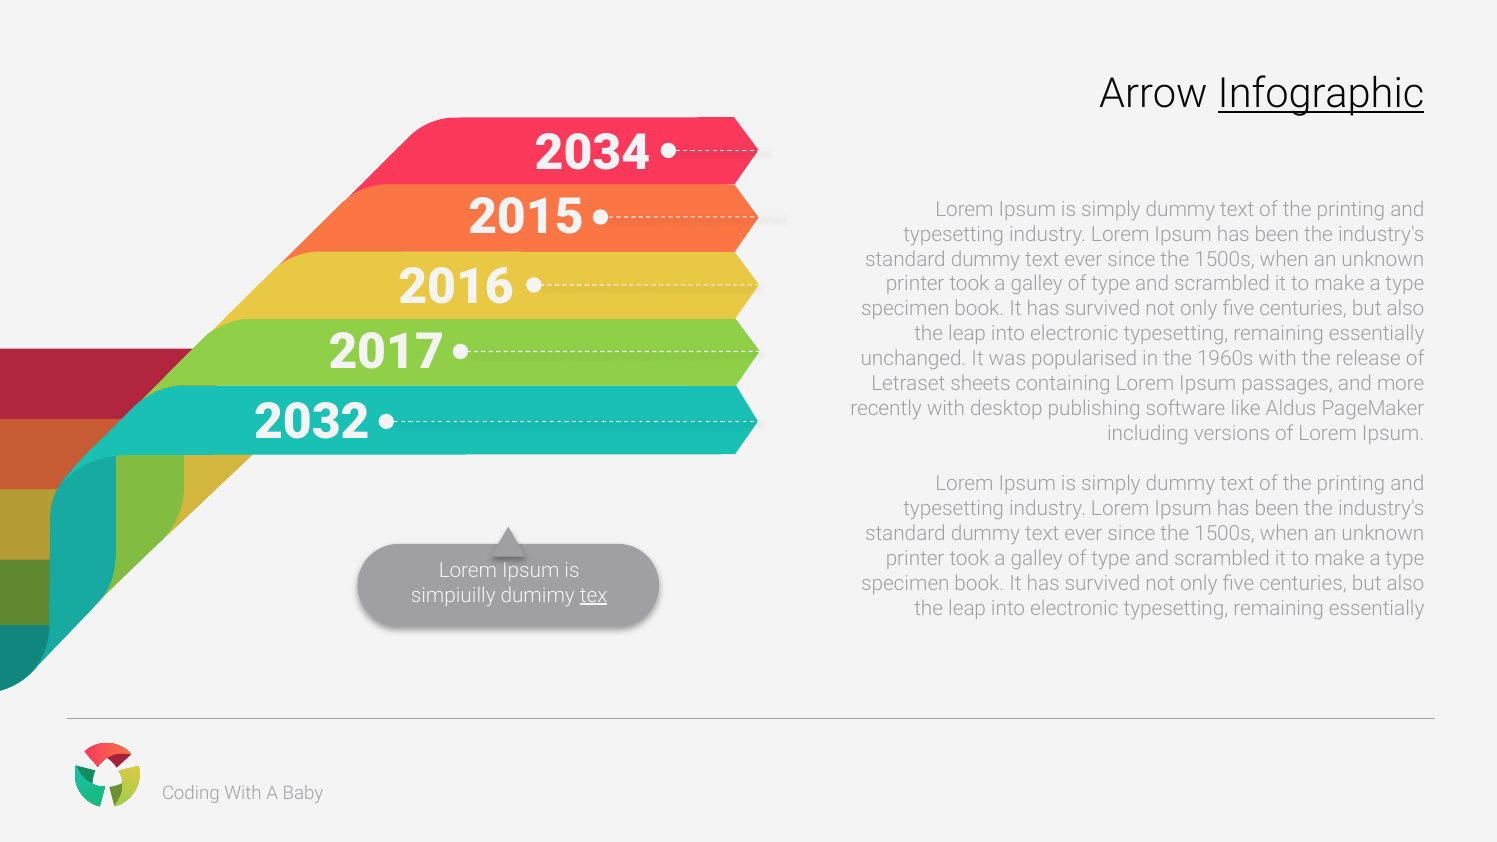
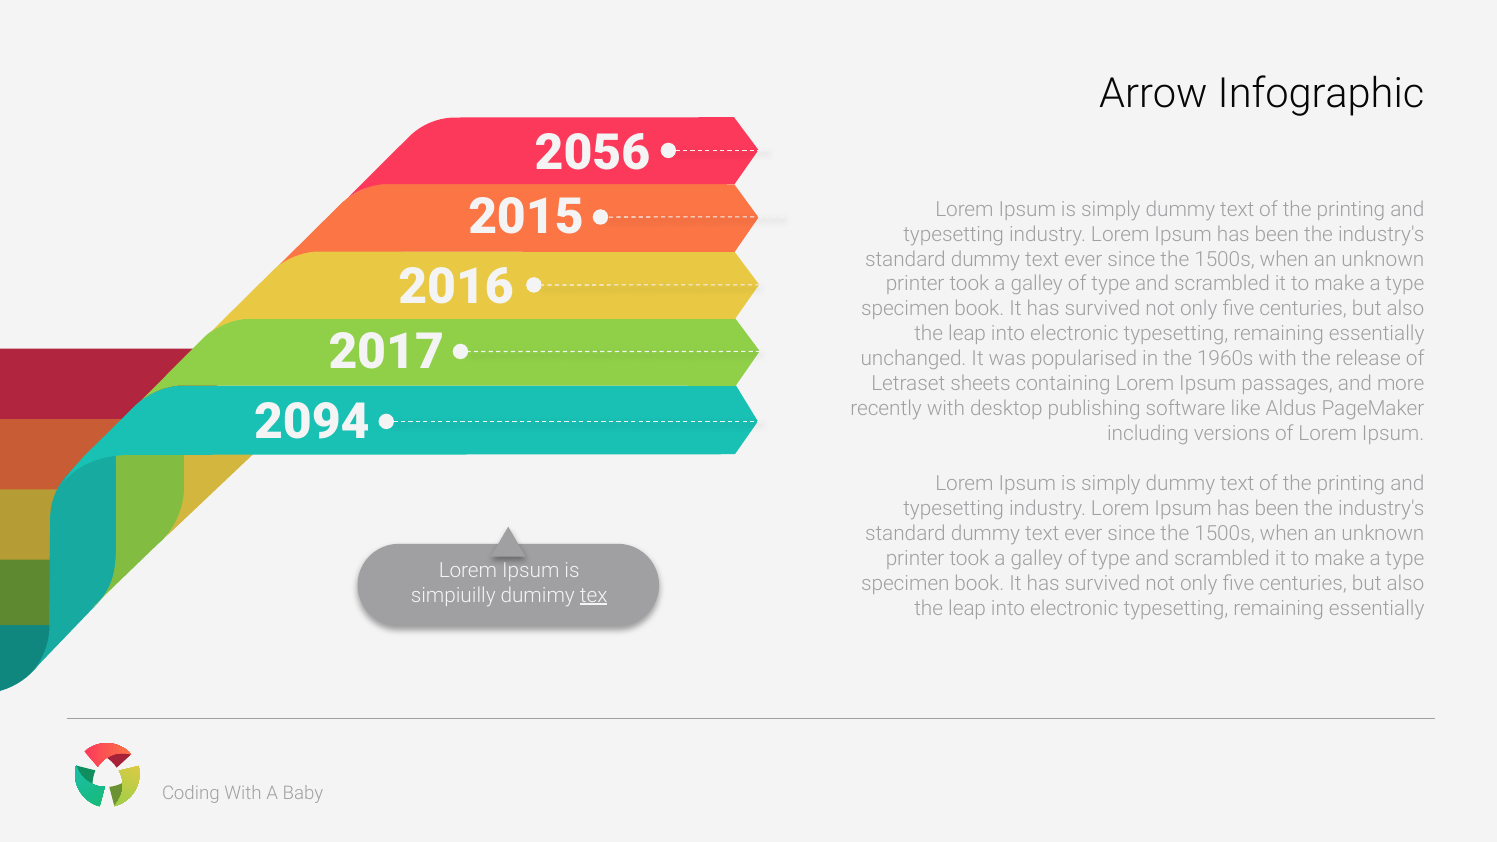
Infographic underline: present -> none
2034: 2034 -> 2056
2032: 2032 -> 2094
